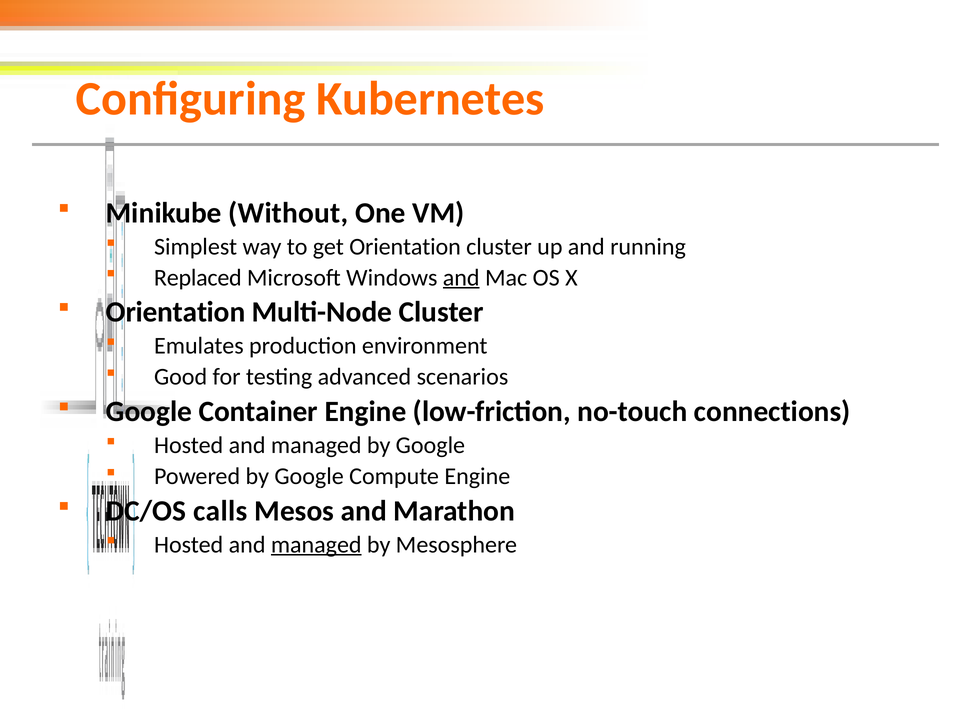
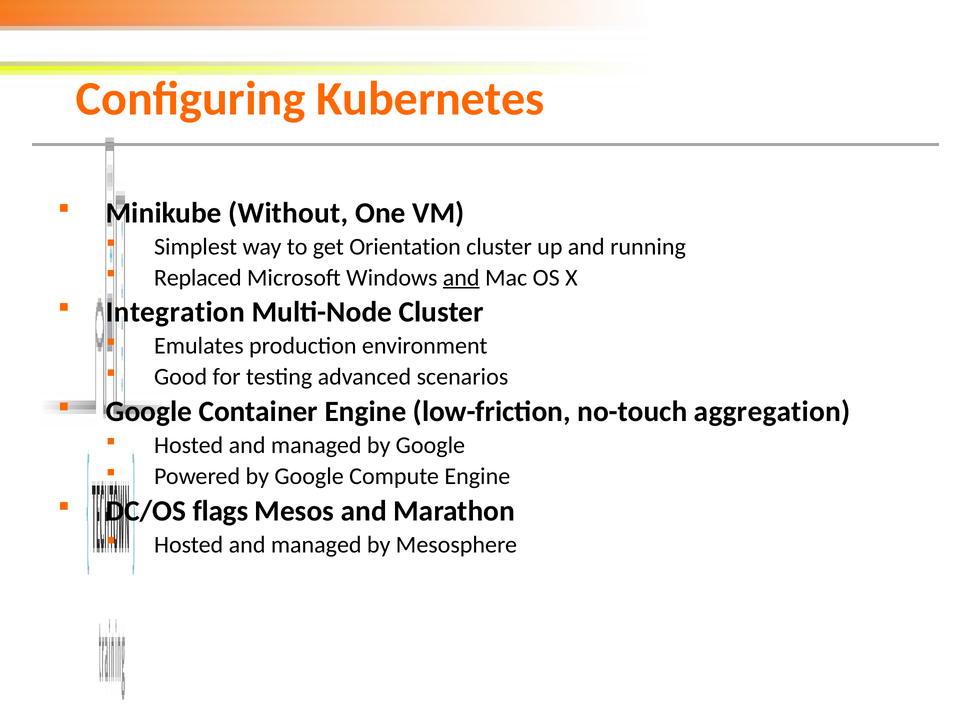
Orientation at (176, 312): Orientation -> Integration
connections: connections -> aggregation
calls: calls -> flags
managed at (316, 545) underline: present -> none
